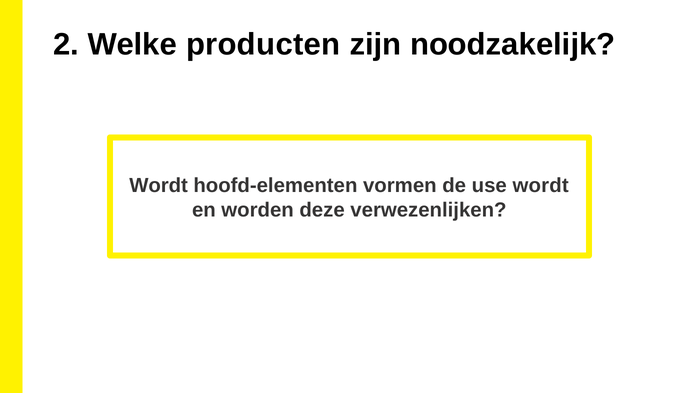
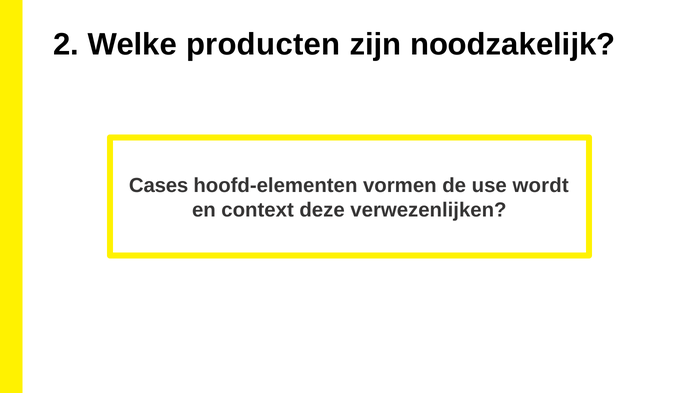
Wordt at (159, 186): Wordt -> Cases
worden: worden -> context
